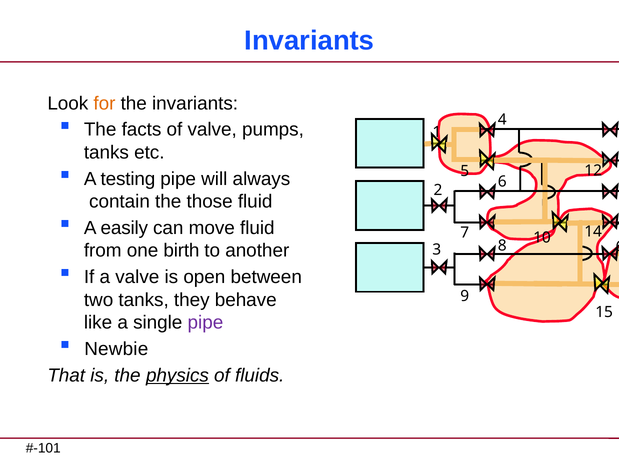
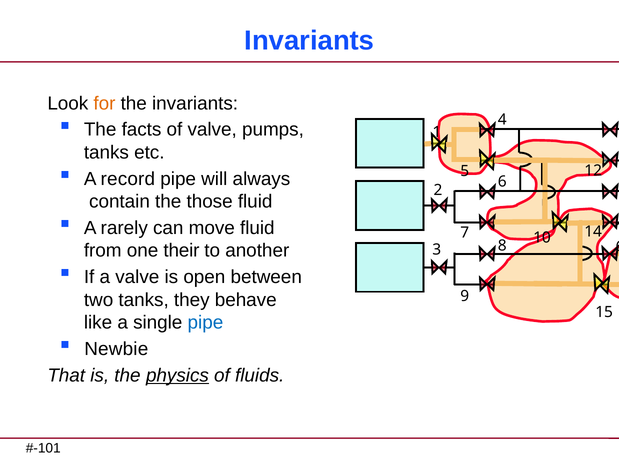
testing: testing -> record
easily: easily -> rarely
birth: birth -> their
pipe at (205, 323) colour: purple -> blue
